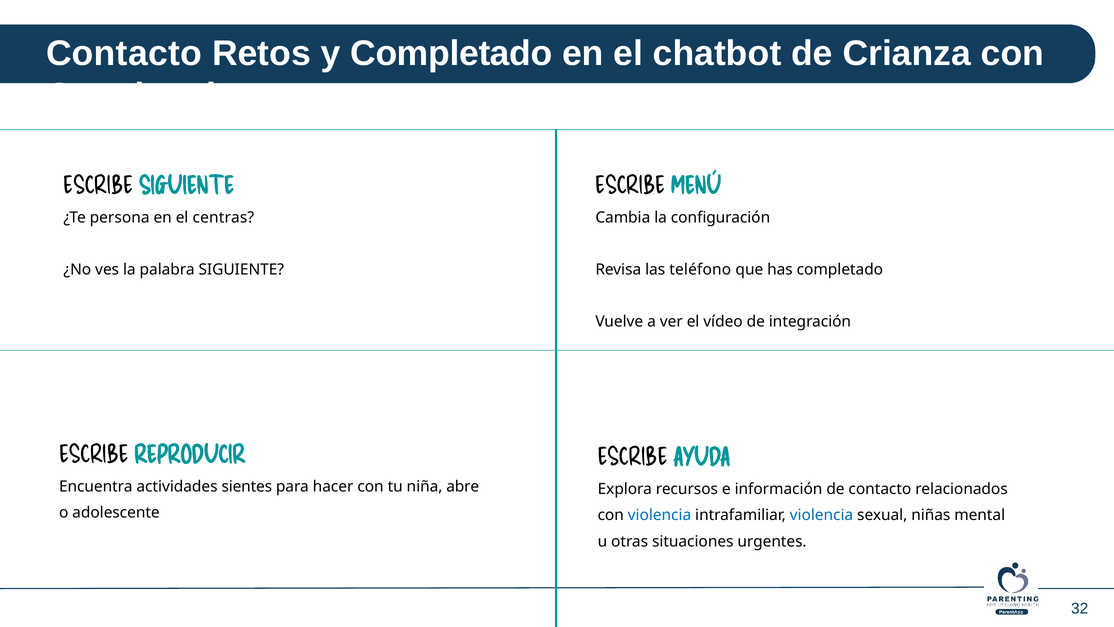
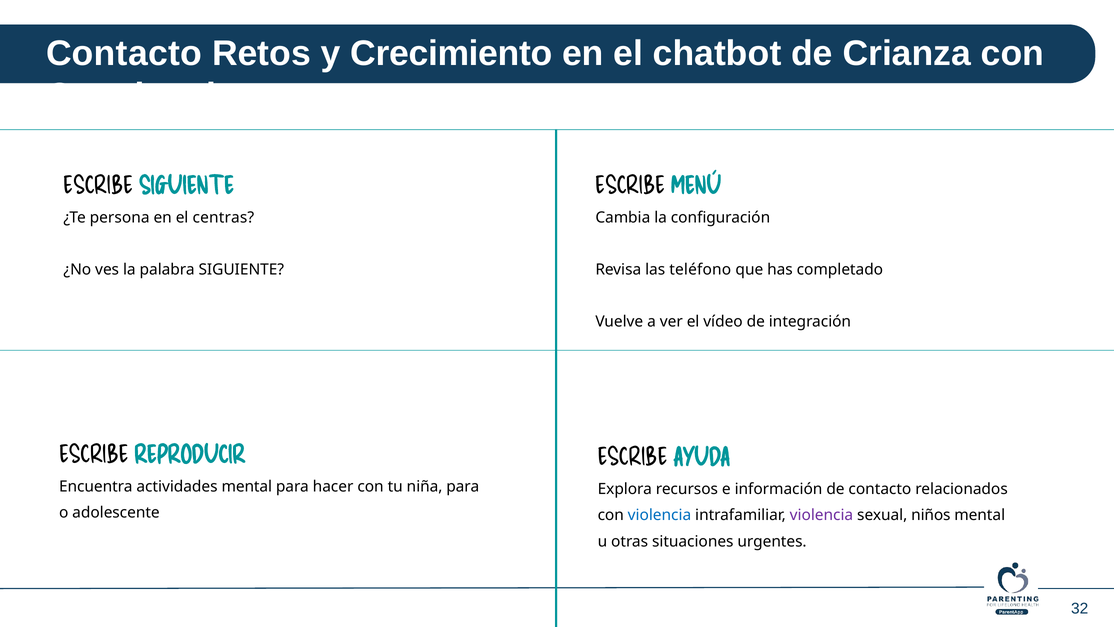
y Completado: Completado -> Crecimiento
actividades sientes: sientes -> mental
niña abre: abre -> para
violencia at (821, 515) colour: blue -> purple
niñas: niñas -> niños
